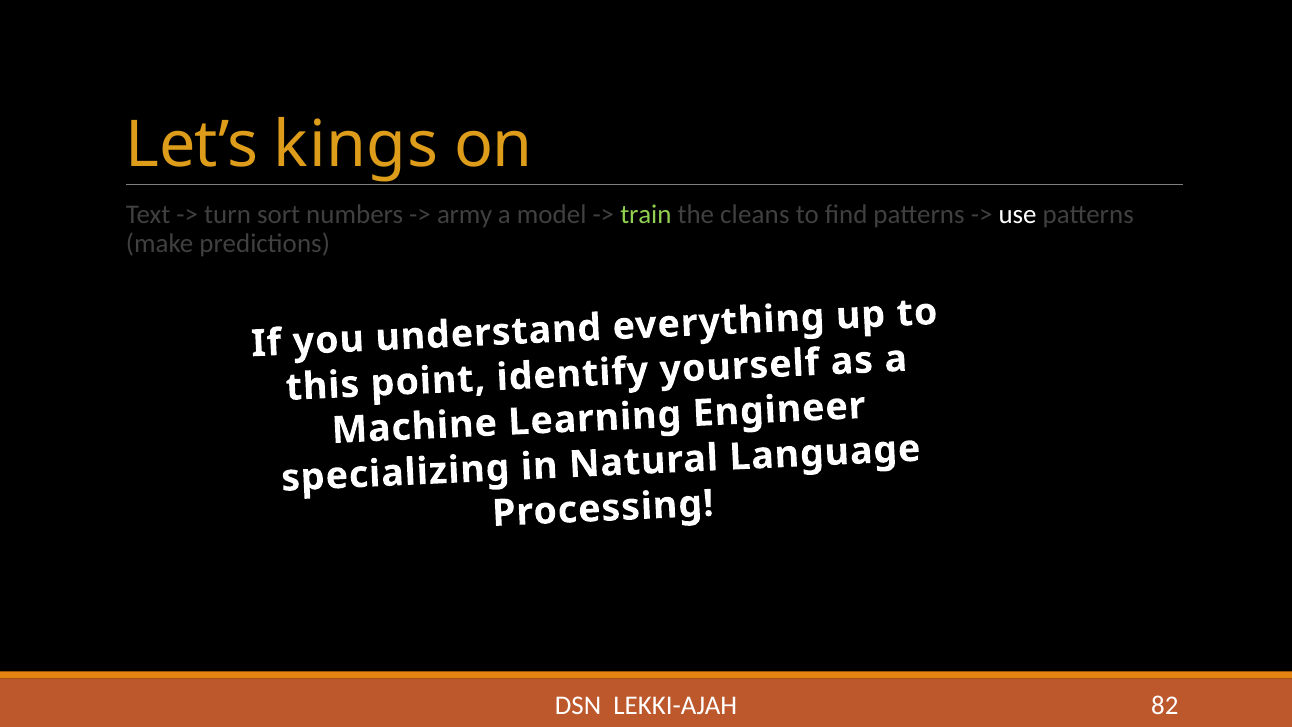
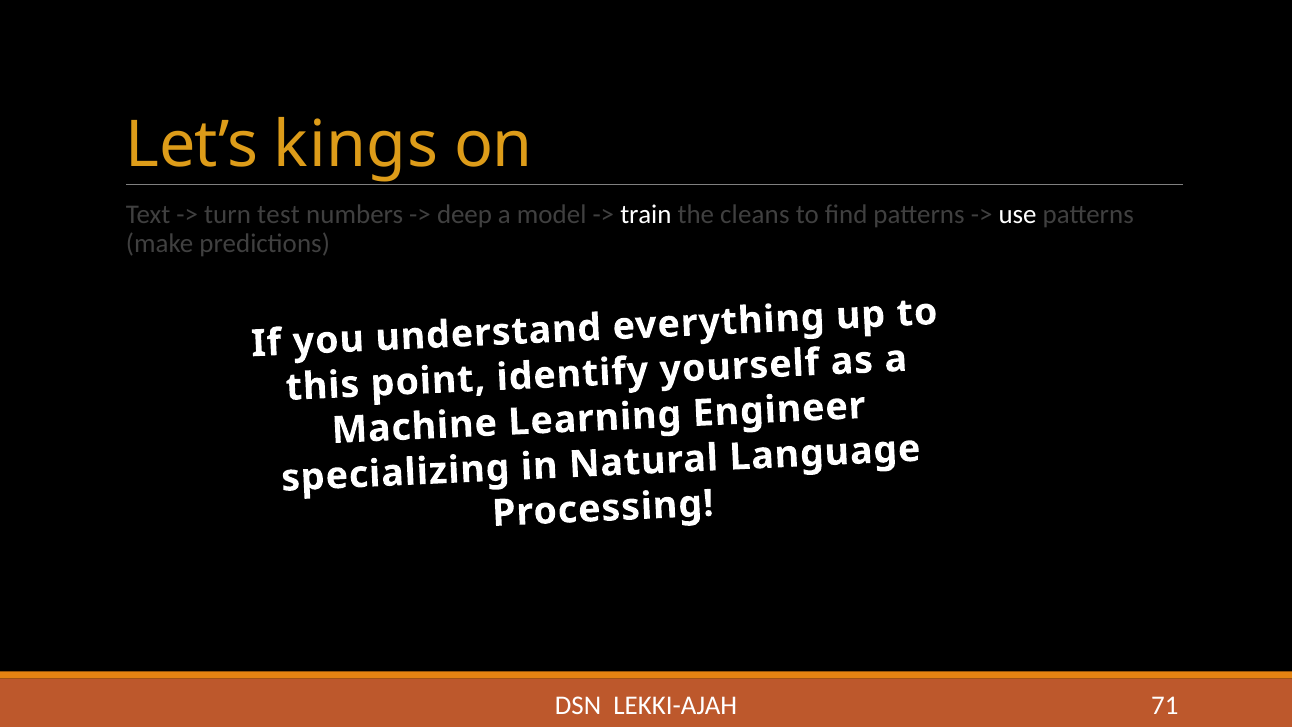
sort: sort -> test
army: army -> deep
train colour: light green -> white
82: 82 -> 71
